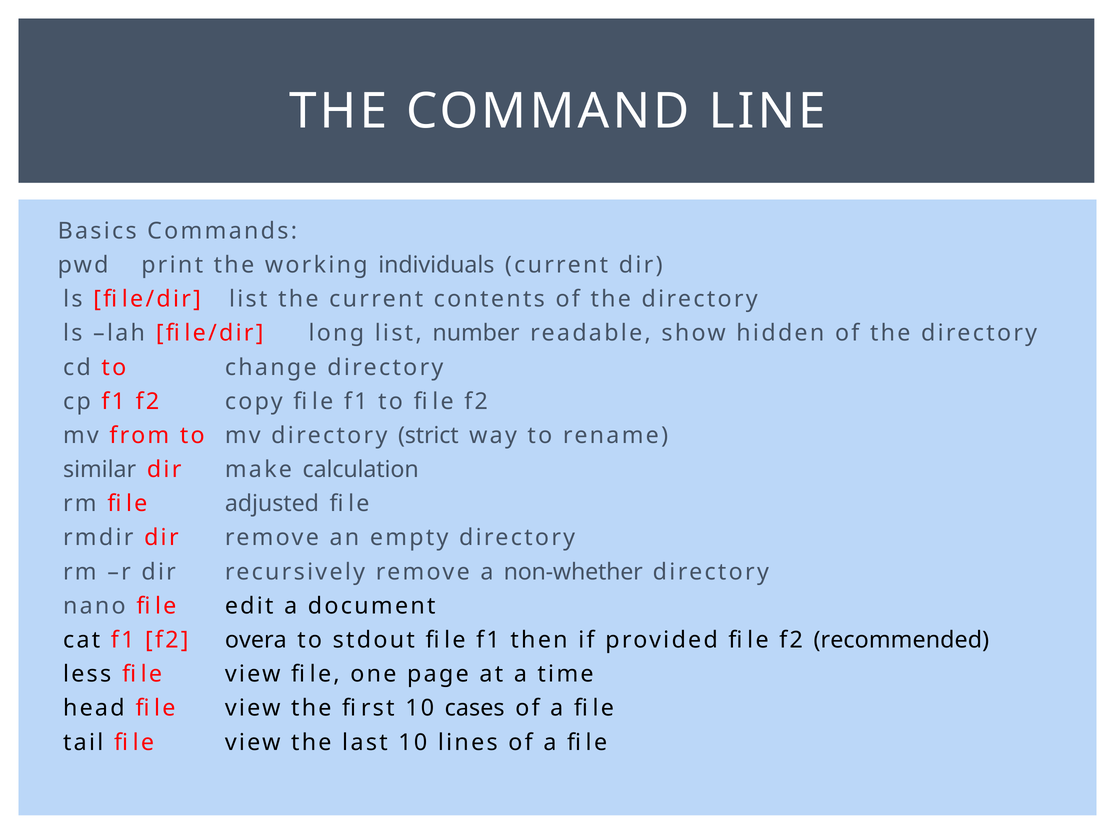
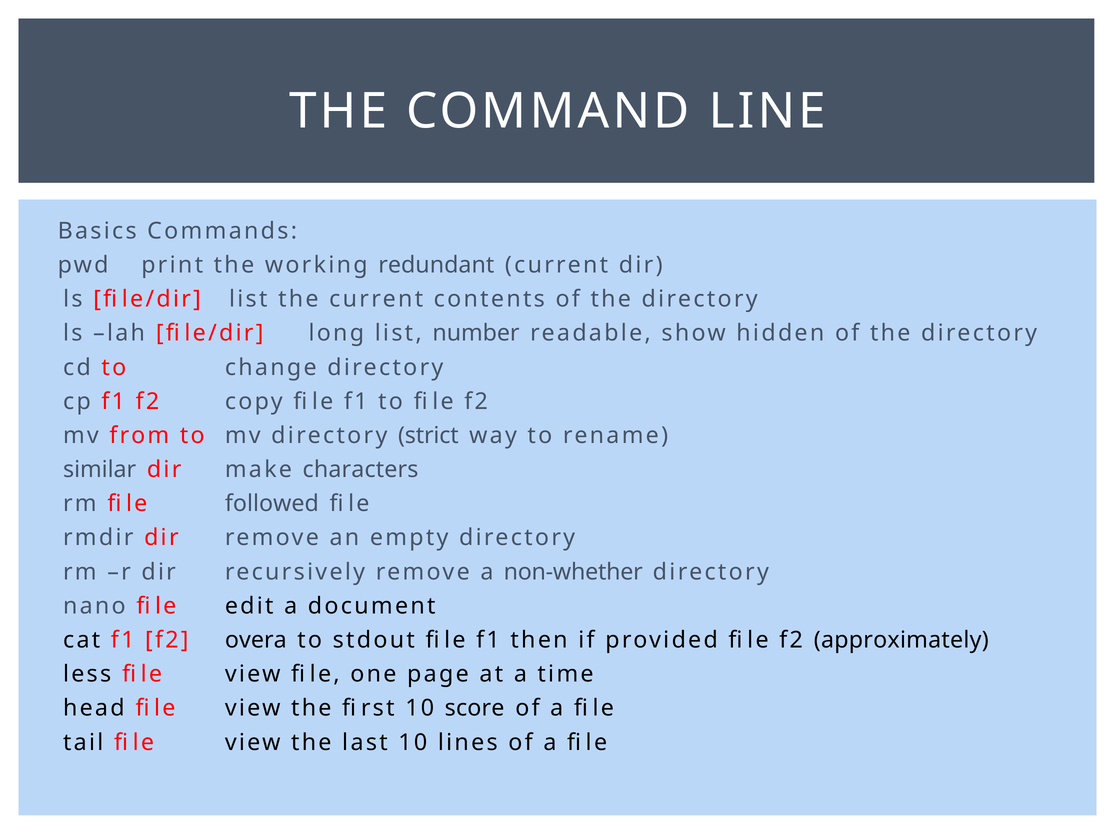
individuals: individuals -> redundant
calculation: calculation -> characters
adjusted: adjusted -> followed
recommended: recommended -> approximately
cases: cases -> score
